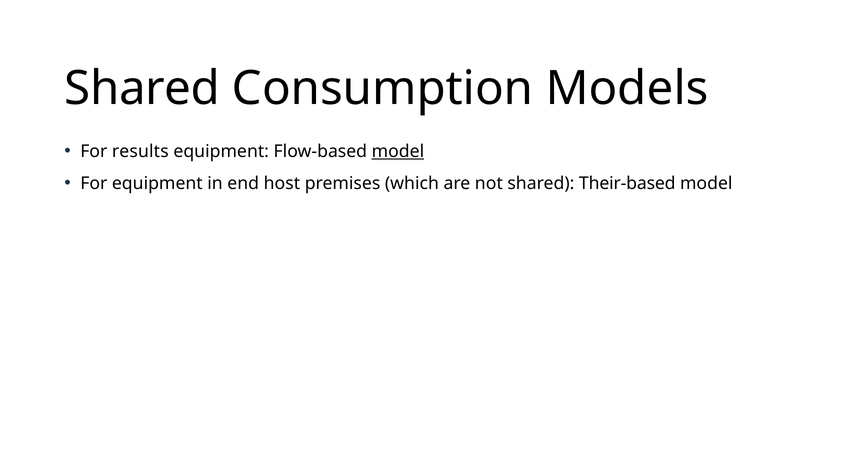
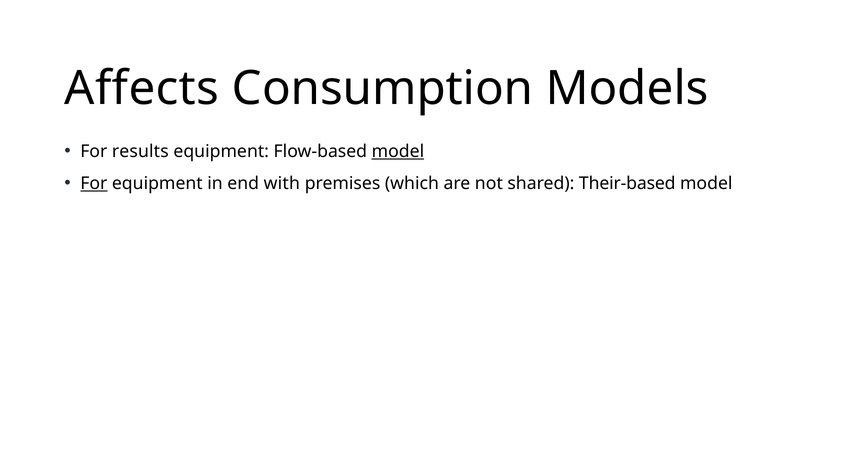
Shared at (142, 89): Shared -> Affects
For at (94, 184) underline: none -> present
host: host -> with
